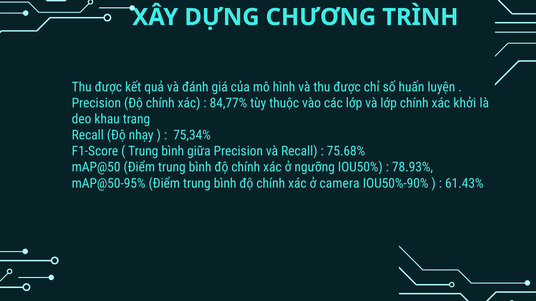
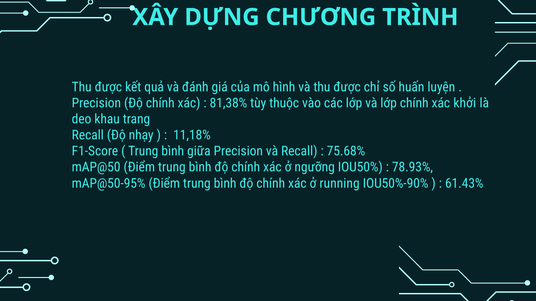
84,77%: 84,77% -> 81,38%
75,34%: 75,34% -> 11,18%
camera: camera -> running
